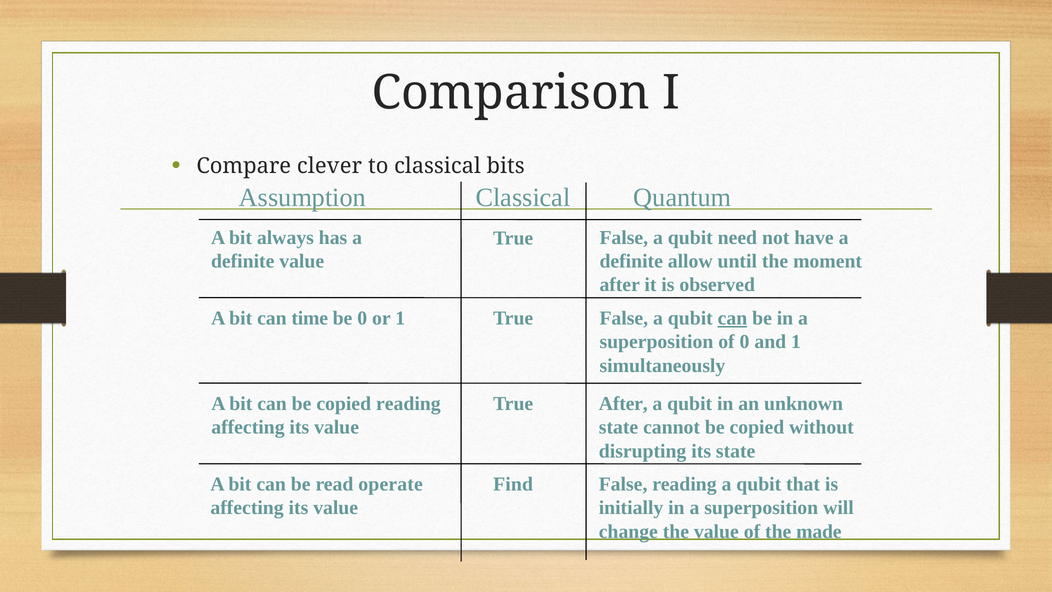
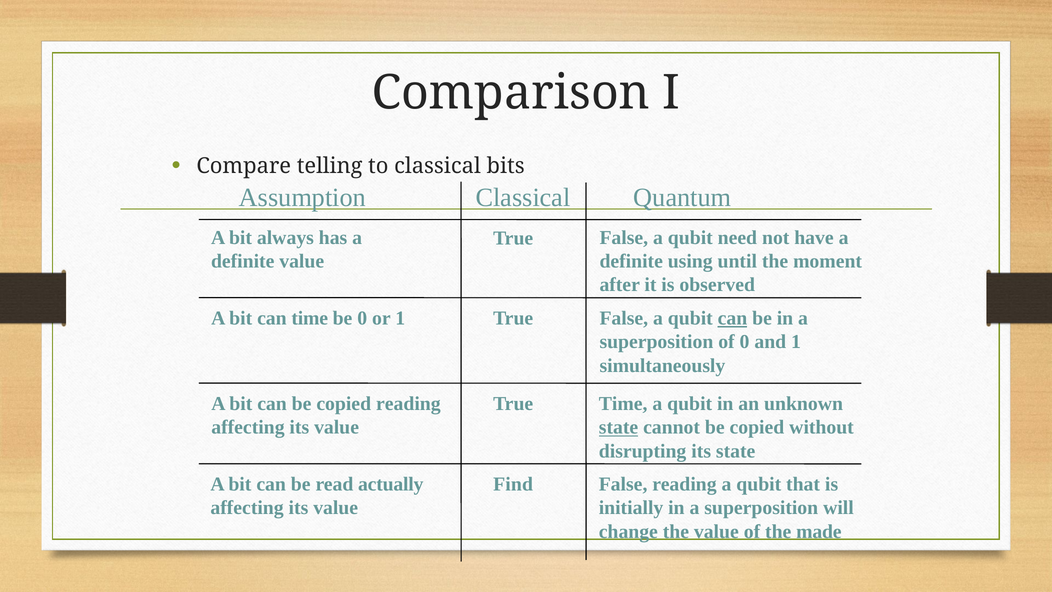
clever: clever -> telling
allow: allow -> using
True After: After -> Time
state at (619, 427) underline: none -> present
operate: operate -> actually
